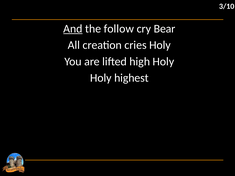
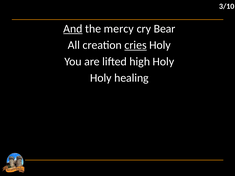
follow: follow -> mercy
cries underline: none -> present
highest: highest -> healing
